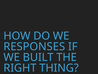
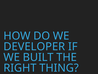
RESPONSES: RESPONSES -> DEVELOPER
